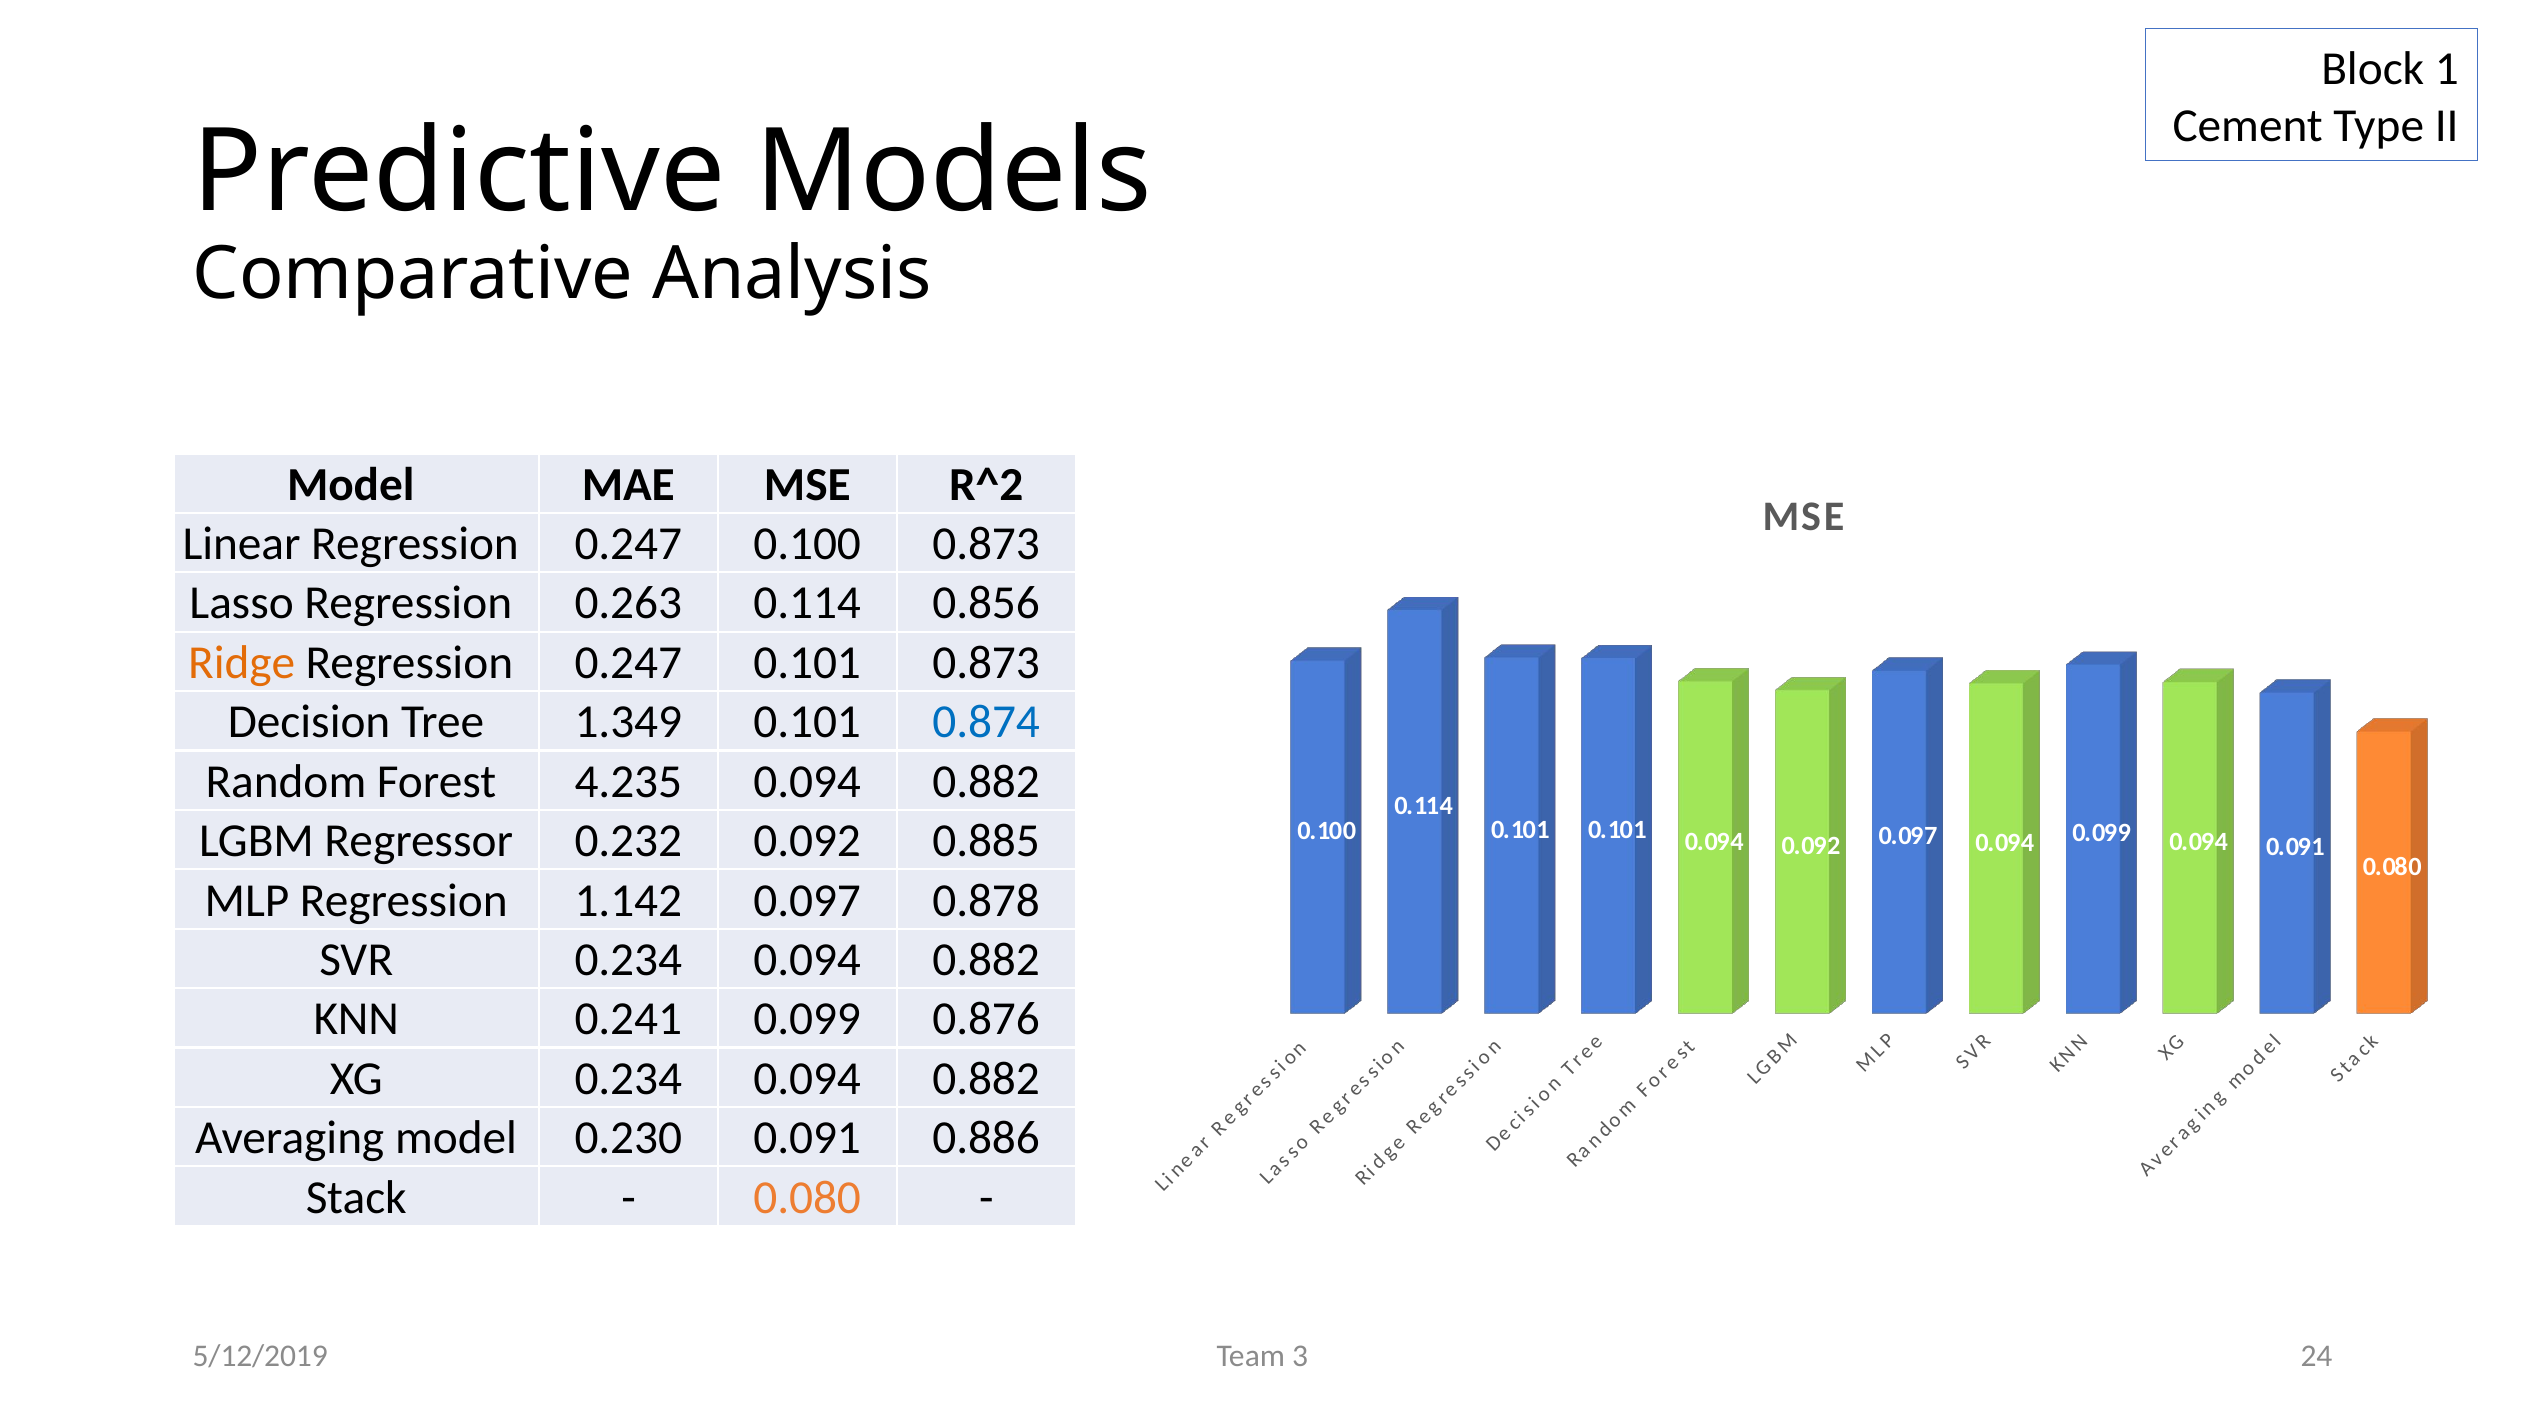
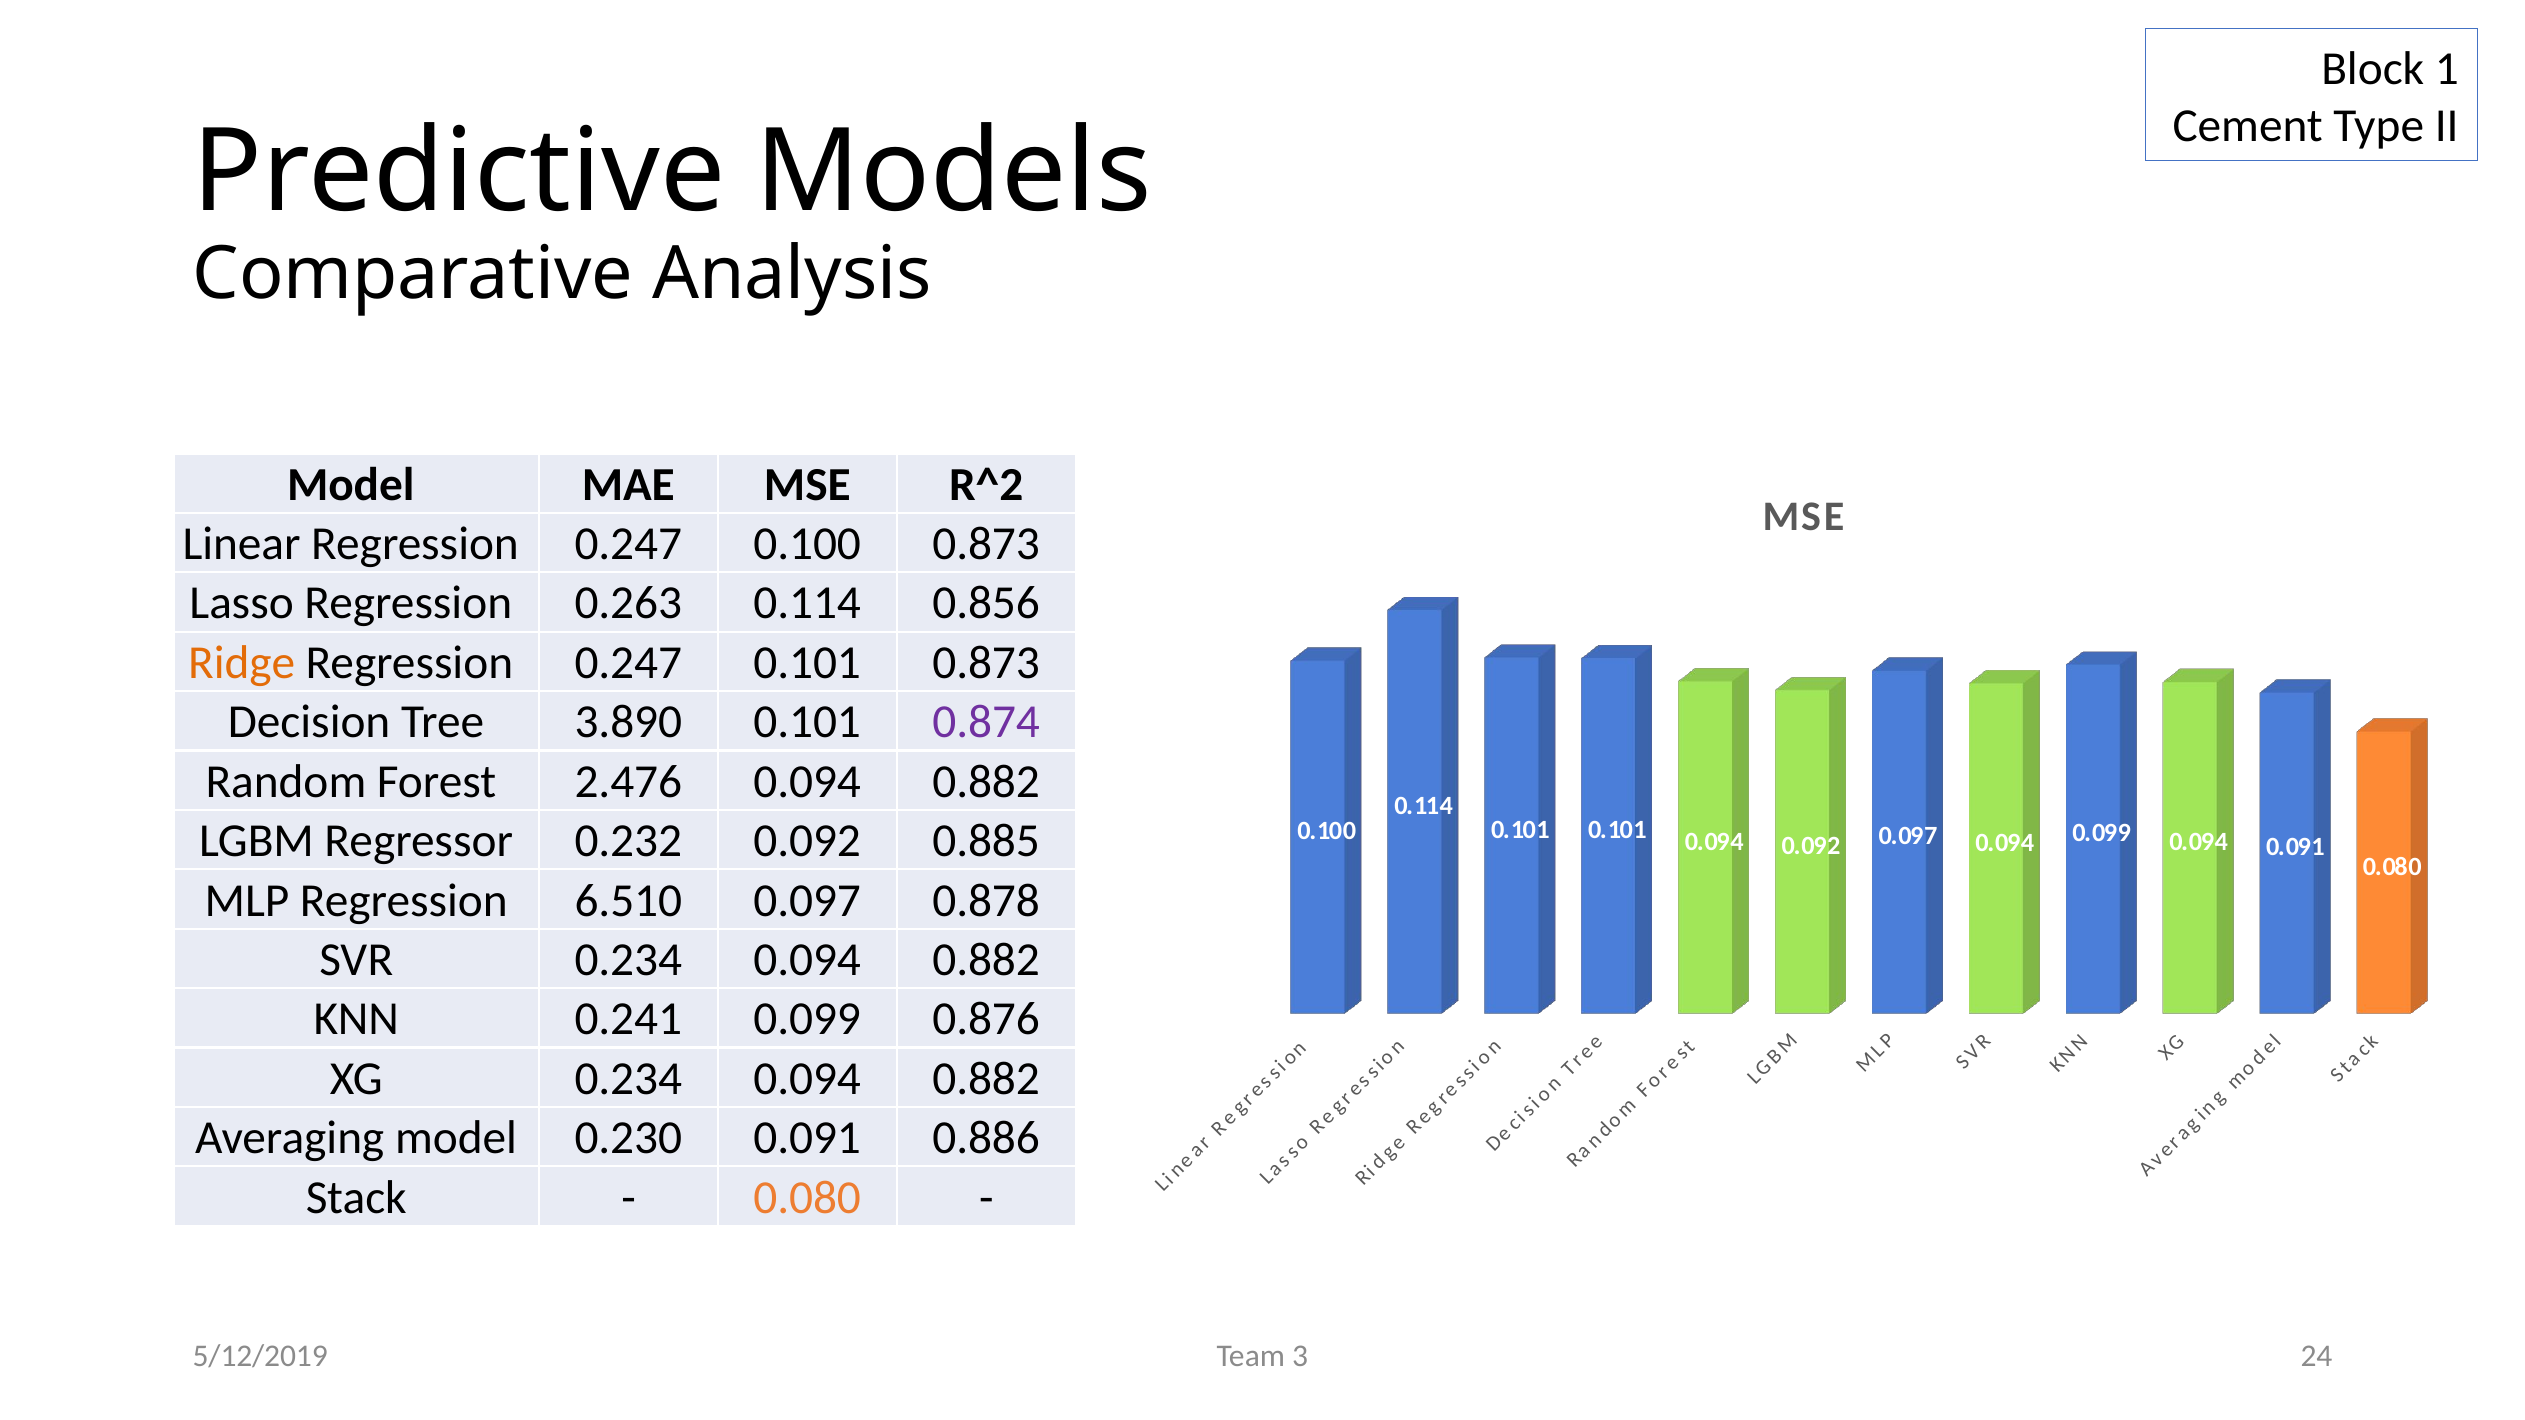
1.349: 1.349 -> 3.890
0.874 colour: blue -> purple
4.235: 4.235 -> 2.476
1.142: 1.142 -> 6.510
